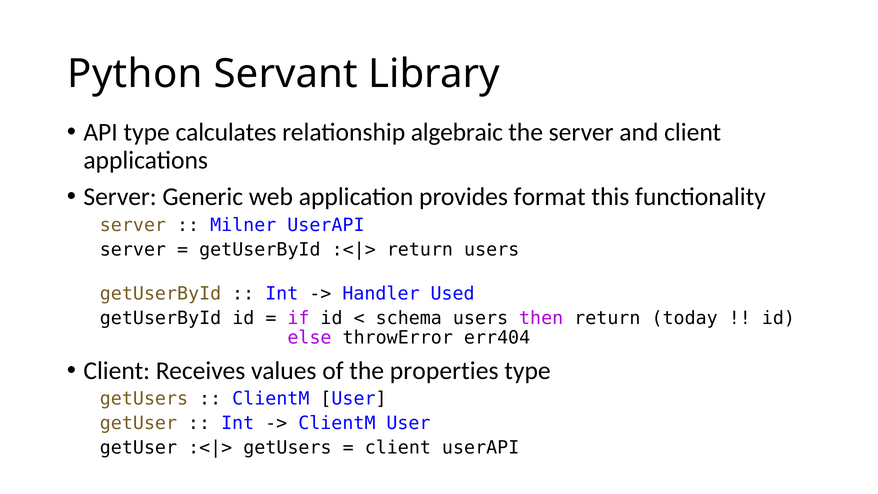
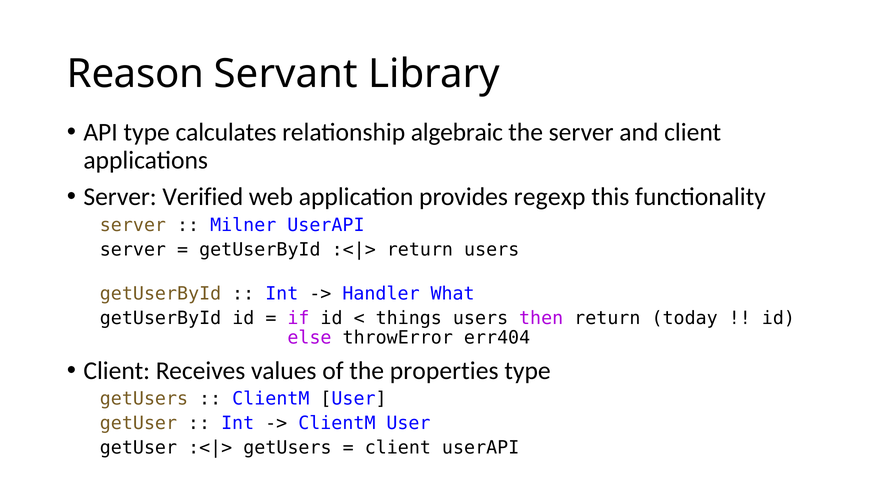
Python: Python -> Reason
Generic: Generic -> Verified
format: format -> regexp
Used: Used -> What
schema: schema -> things
